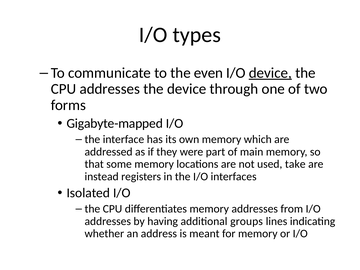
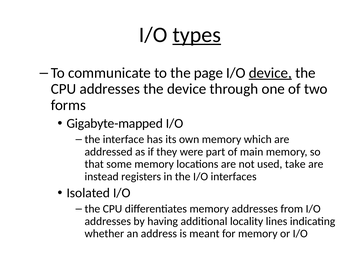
types underline: none -> present
even: even -> page
groups: groups -> locality
